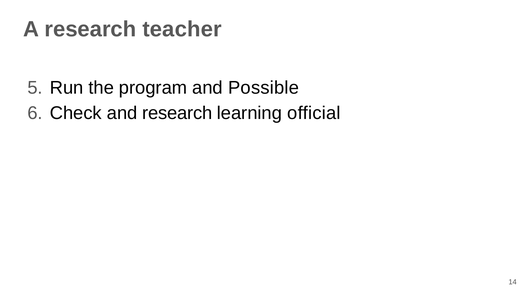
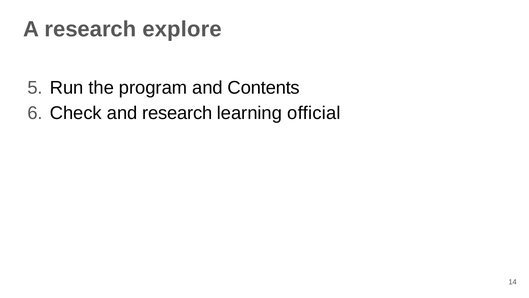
teacher: teacher -> explore
Possible: Possible -> Contents
